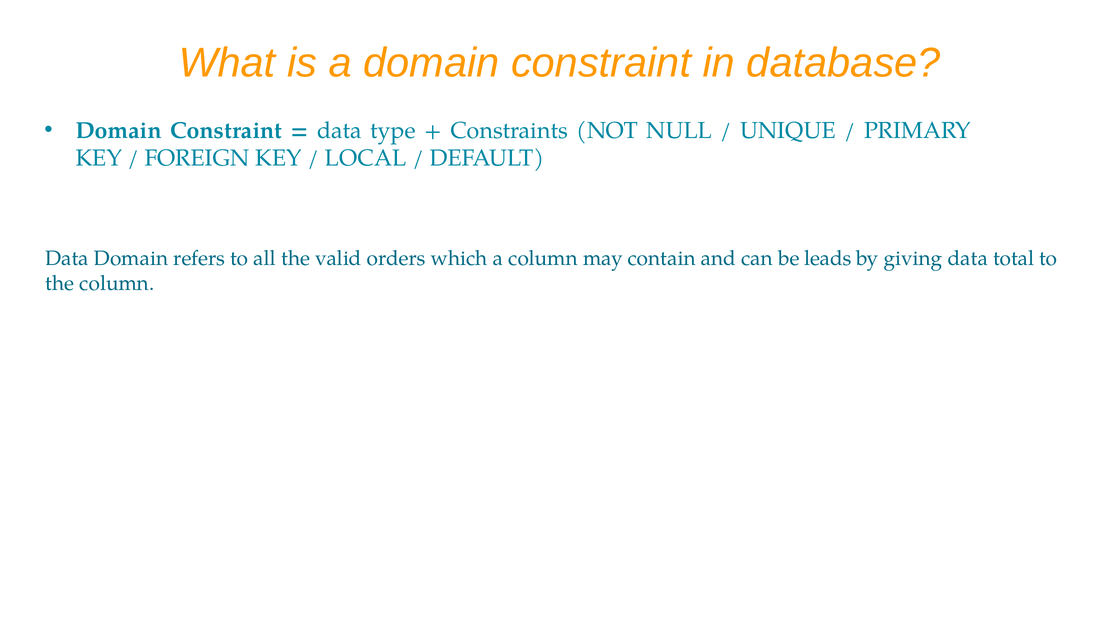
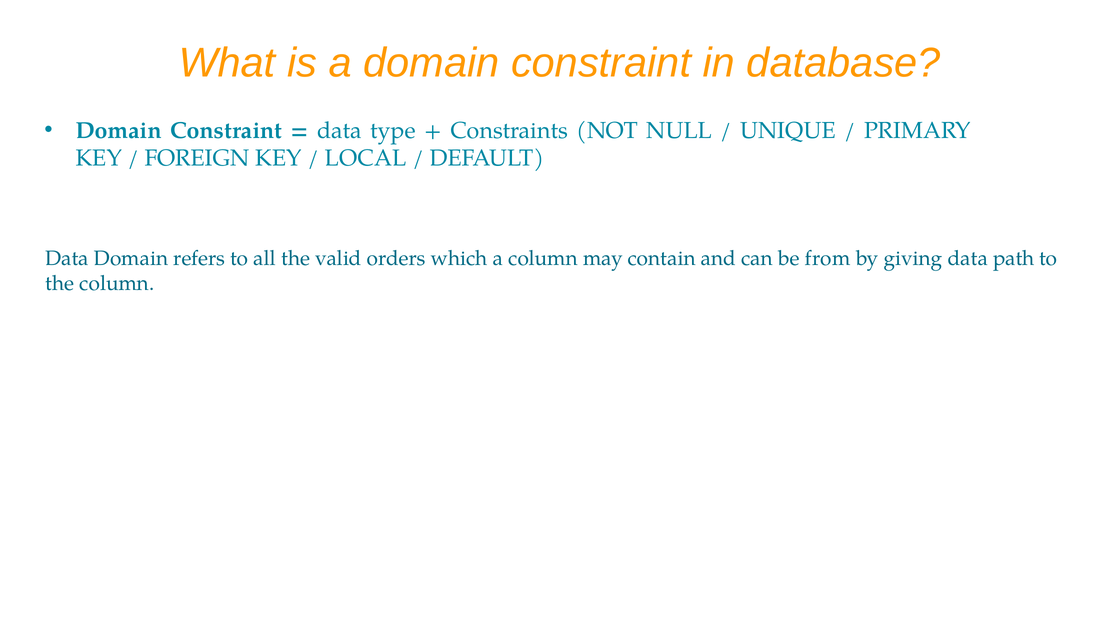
leads: leads -> from
total: total -> path
